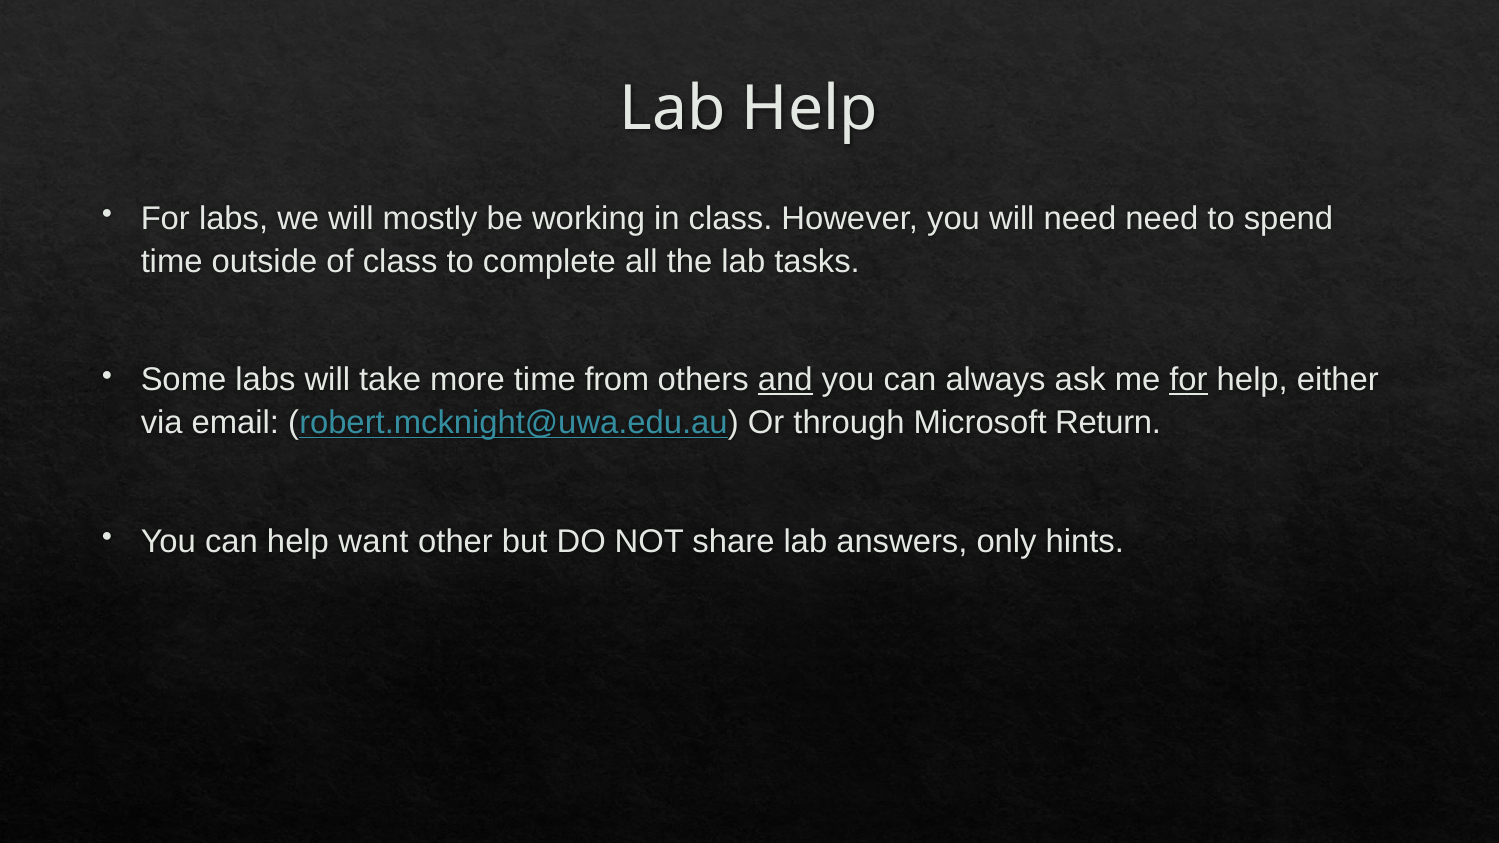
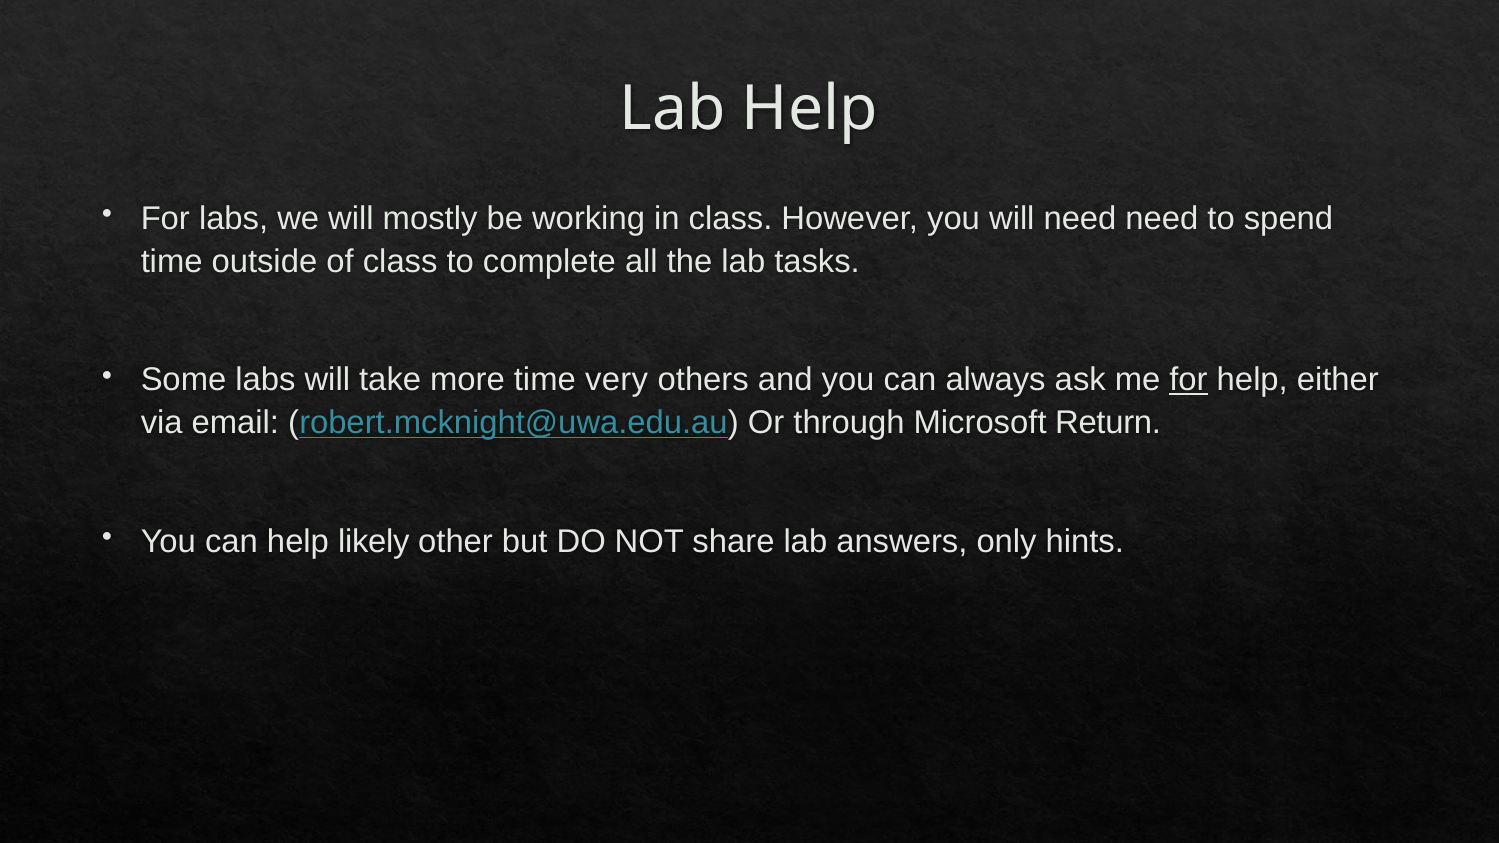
from: from -> very
and underline: present -> none
want: want -> likely
